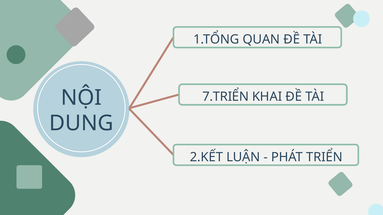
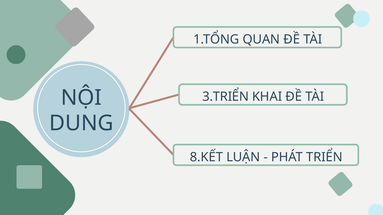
7.TRIỂN: 7.TRIỂN -> 3.TRIỂN
2.KẾT: 2.KẾT -> 8.KẾT
